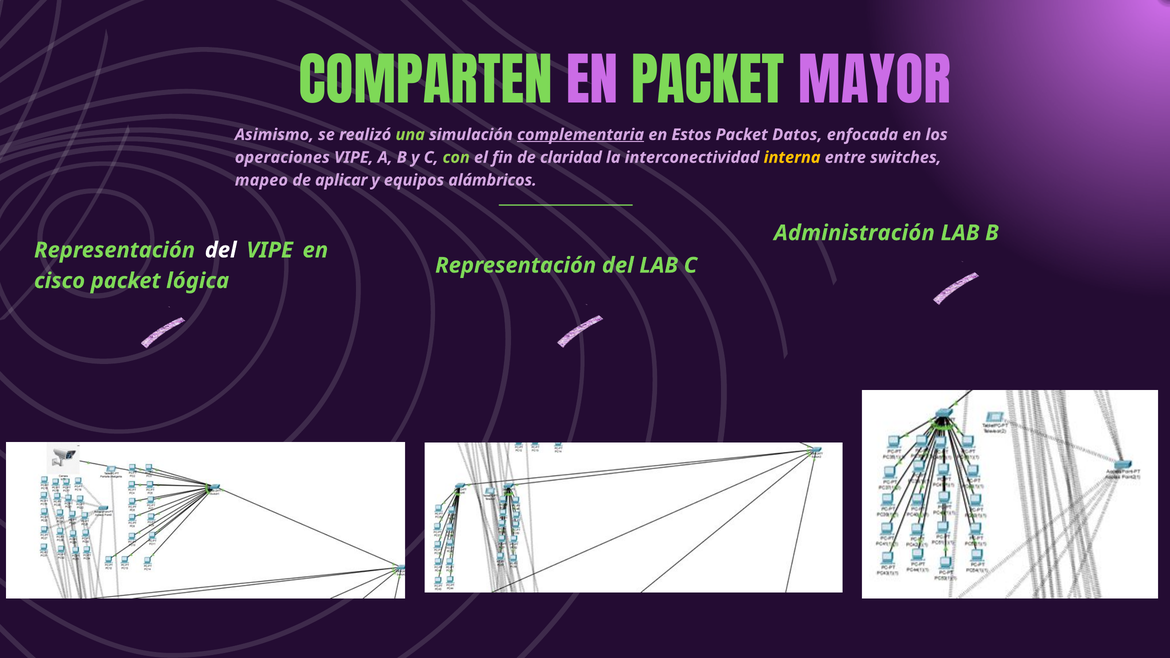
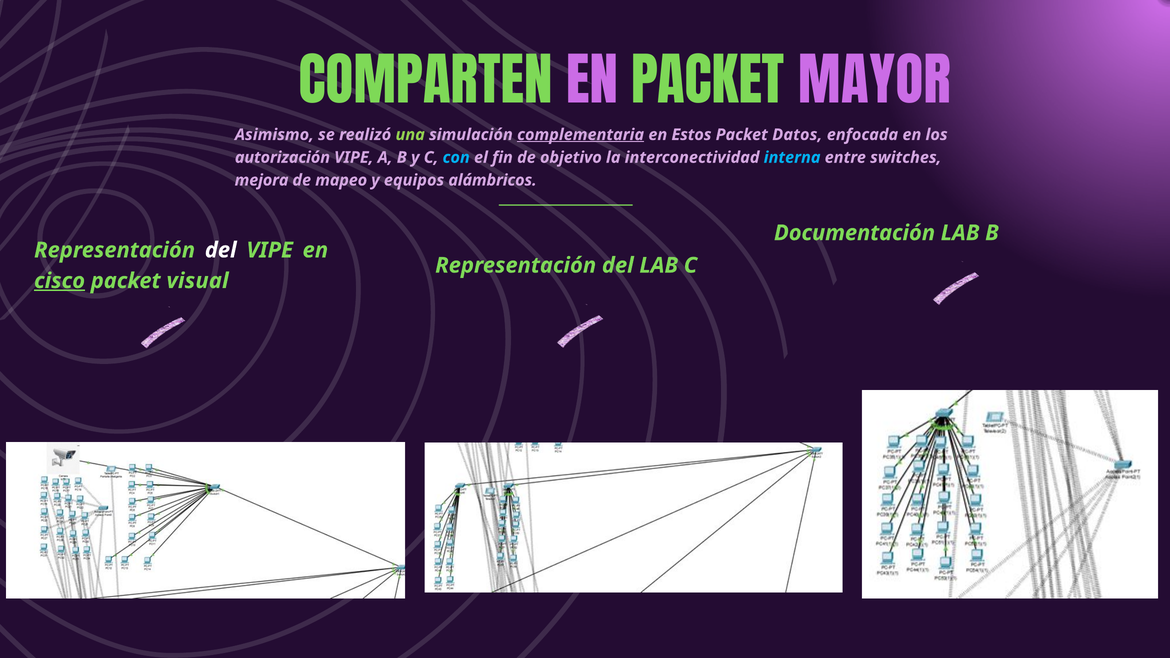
operaciones: operaciones -> autorización
con colour: light green -> light blue
claridad: claridad -> objetivo
interna colour: yellow -> light blue
mapeo: mapeo -> mejora
aplicar: aplicar -> mapeo
Administración: Administración -> Documentación
cisco underline: none -> present
lógica: lógica -> visual
